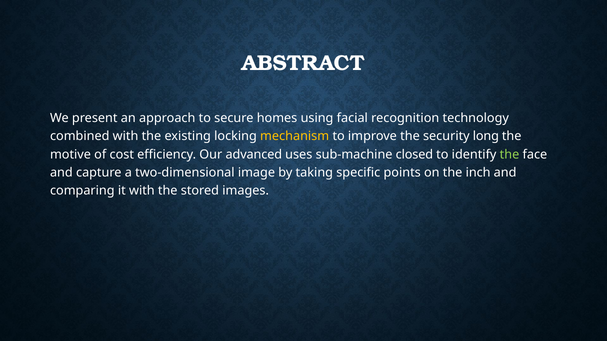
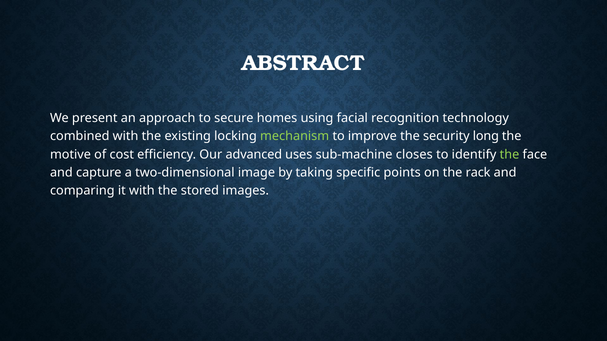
mechanism colour: yellow -> light green
closed: closed -> closes
inch: inch -> rack
